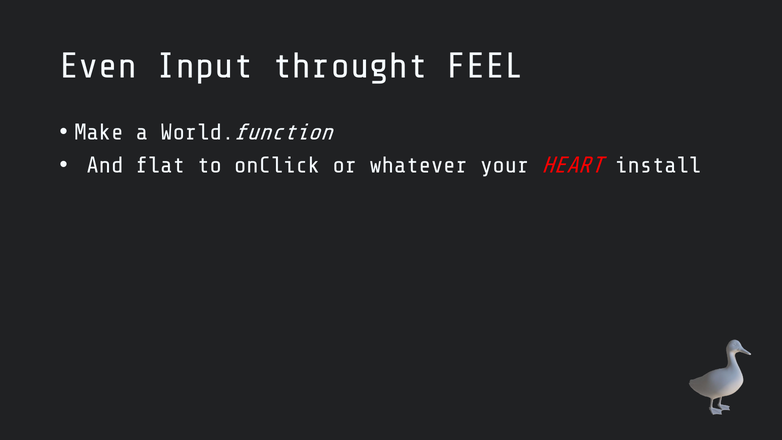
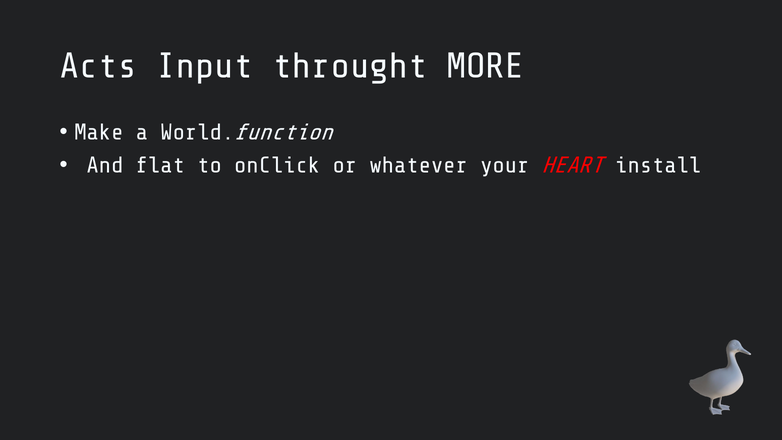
Even: Even -> Acts
FEEL: FEEL -> MORE
